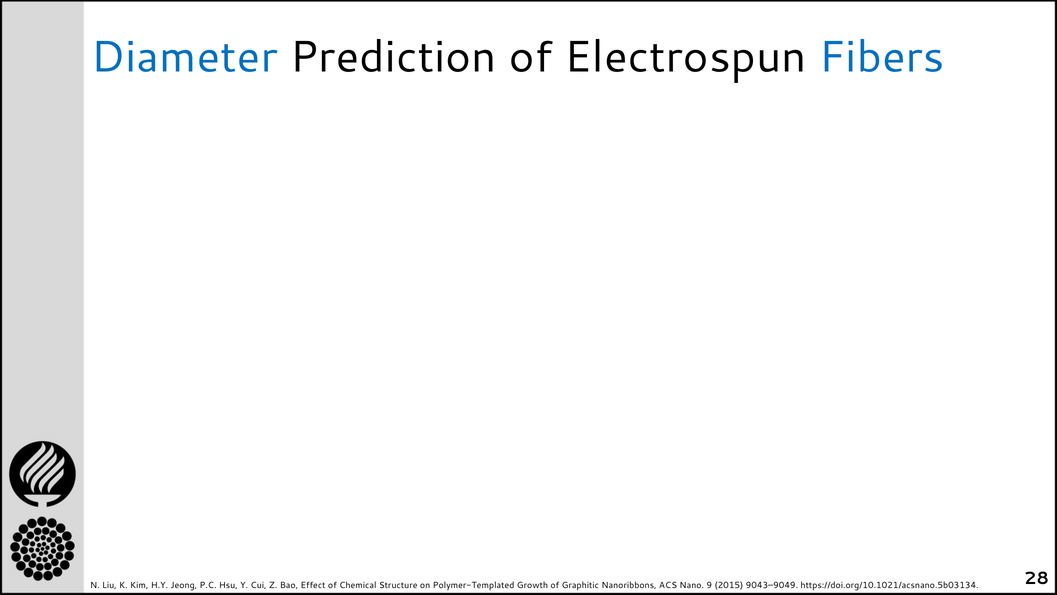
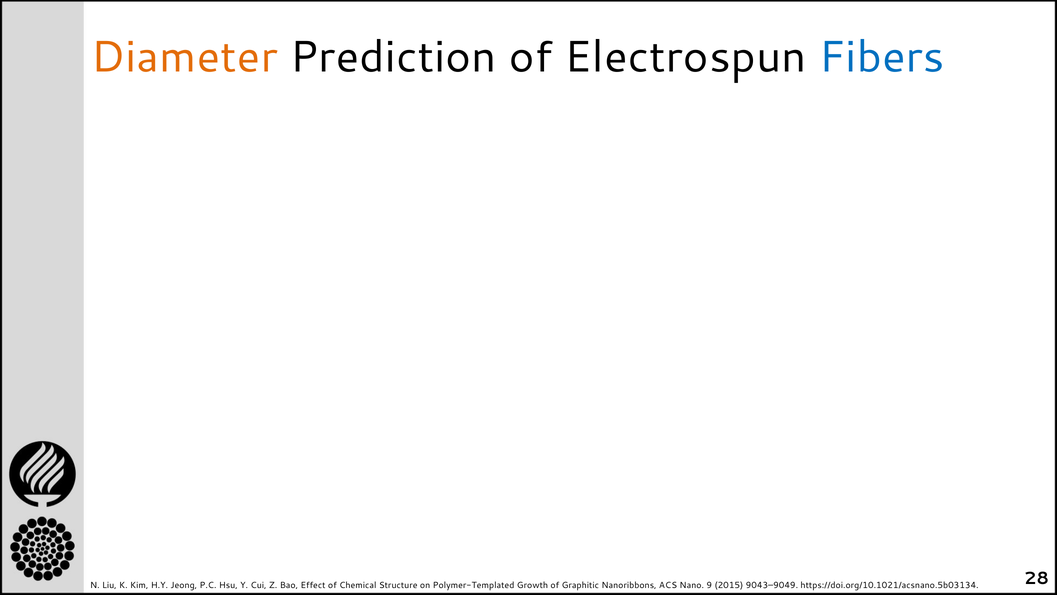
Diameter colour: blue -> orange
